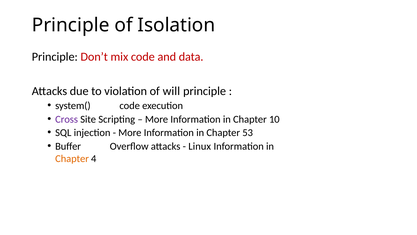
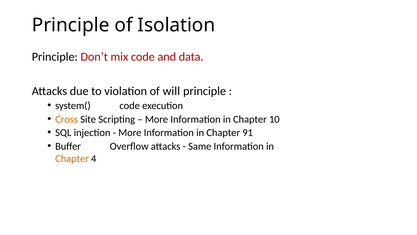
Cross colour: purple -> orange
53: 53 -> 91
Linux: Linux -> Same
